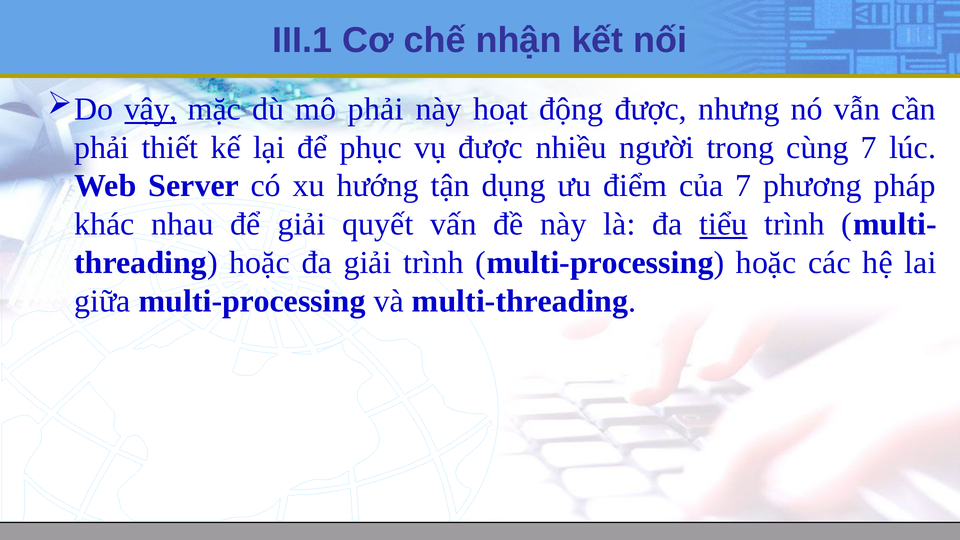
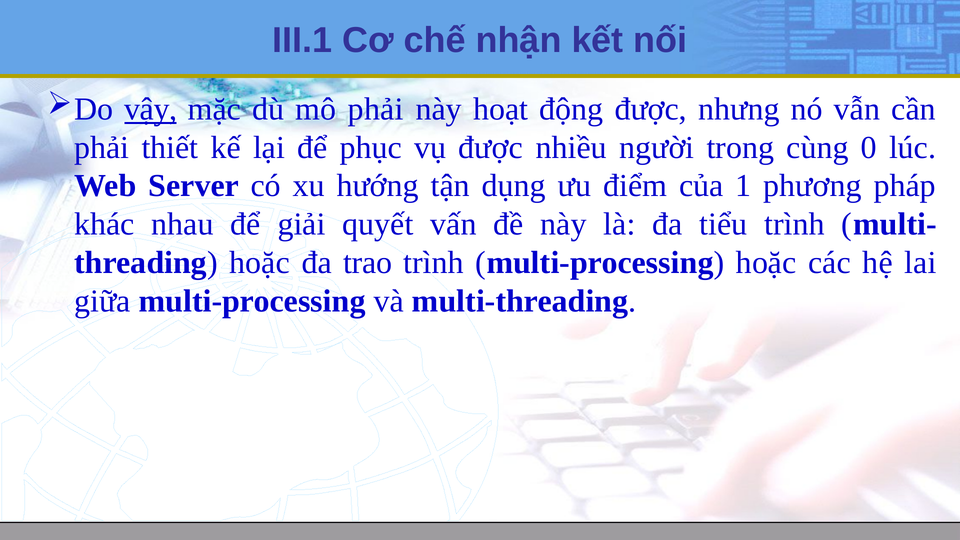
cùng 7: 7 -> 0
của 7: 7 -> 1
tiểu underline: present -> none
đa giải: giải -> trao
